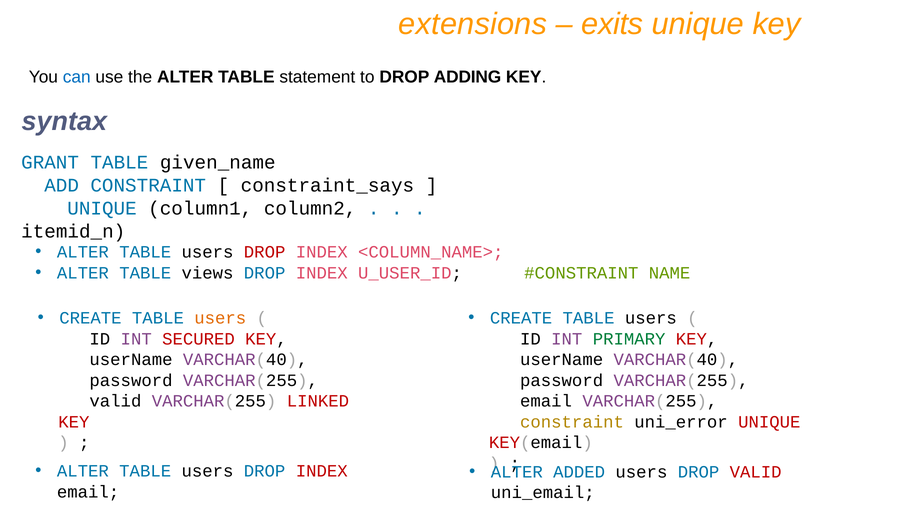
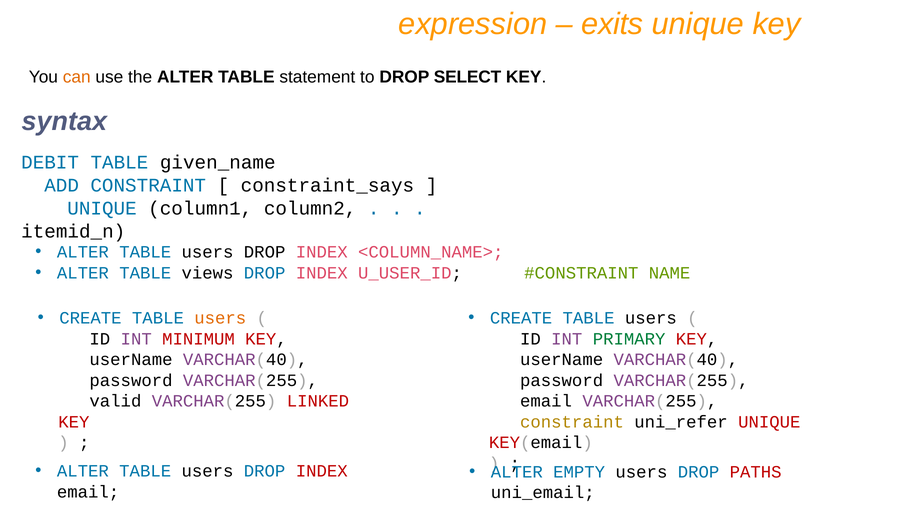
extensions: extensions -> expression
can colour: blue -> orange
ADDING: ADDING -> SELECT
GRANT: GRANT -> DEBIT
DROP at (265, 252) colour: red -> black
SECURED: SECURED -> MINIMUM
uni_error: uni_error -> uni_refer
ADDED: ADDED -> EMPTY
DROP VALID: VALID -> PATHS
